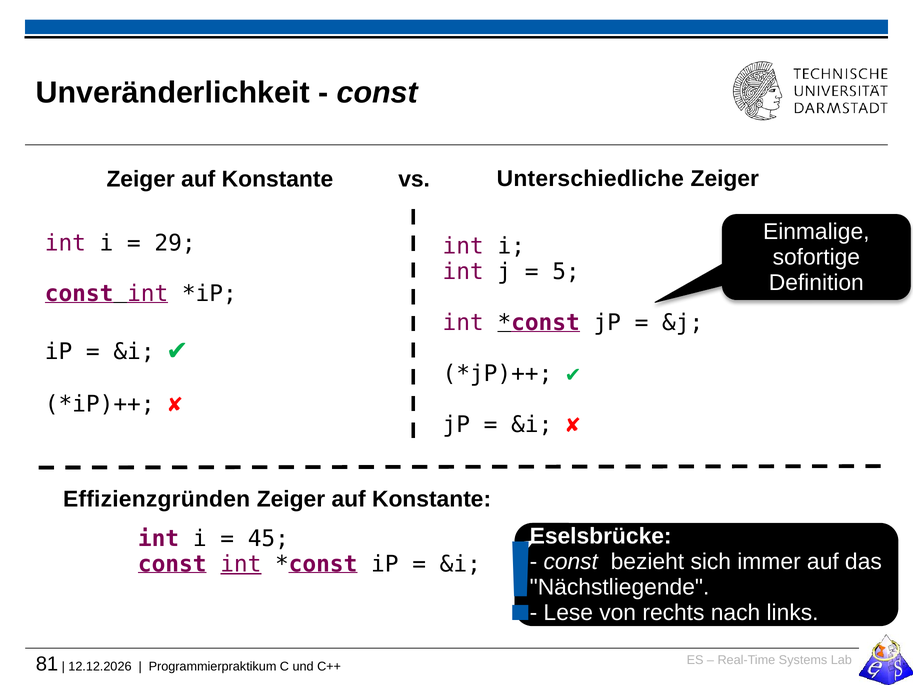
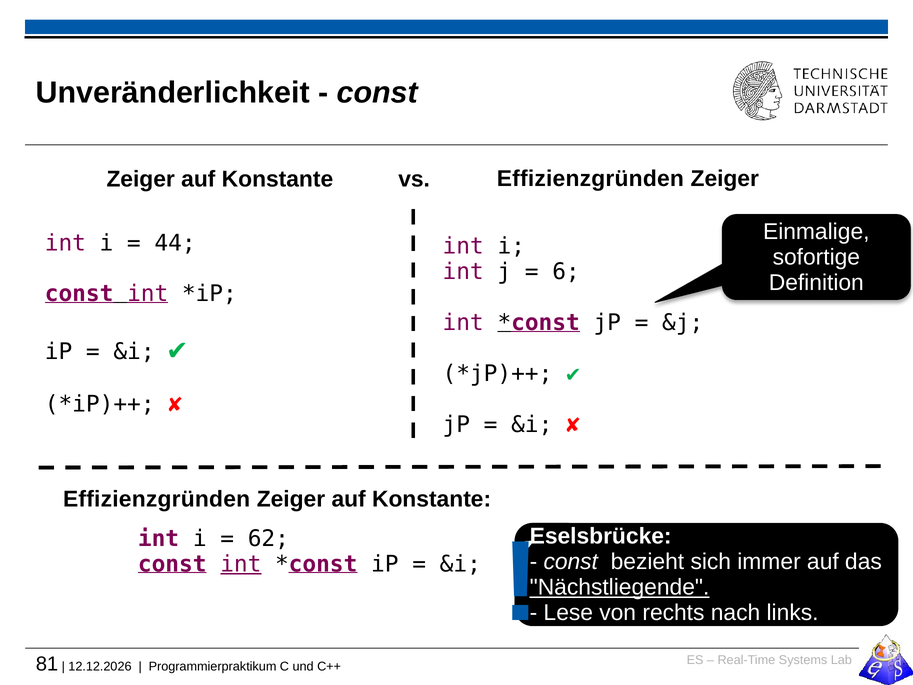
Konstante Unterschiedliche: Unterschiedliche -> Effizienzgründen
29: 29 -> 44
5: 5 -> 6
45: 45 -> 62
Nächstliegende underline: none -> present
